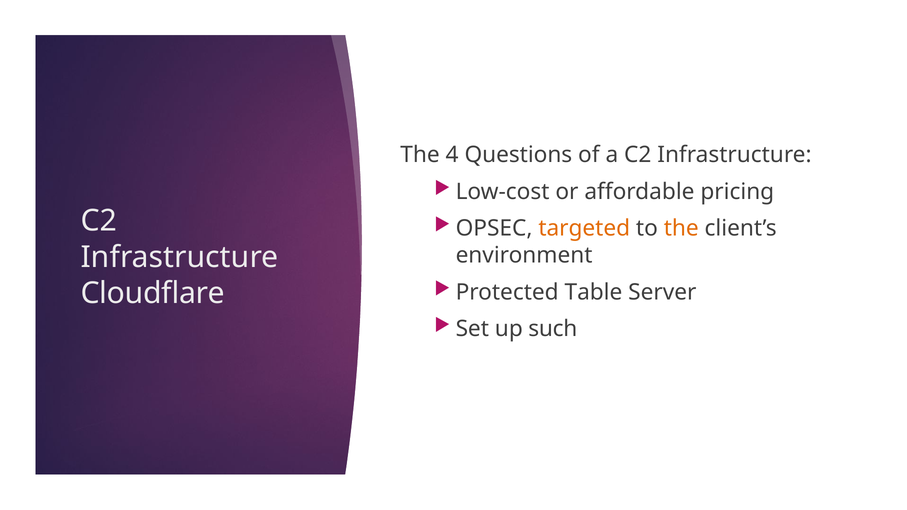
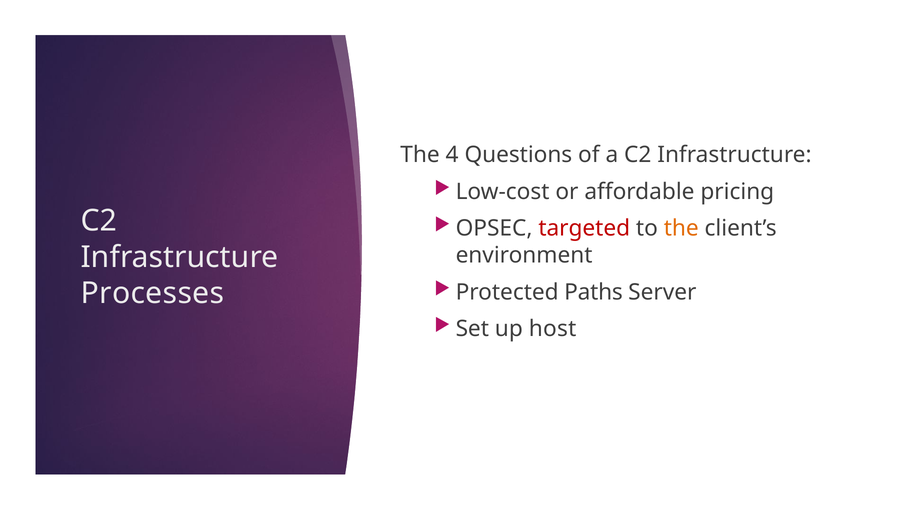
targeted colour: orange -> red
Table: Table -> Paths
Cloudflare: Cloudflare -> Processes
such: such -> host
